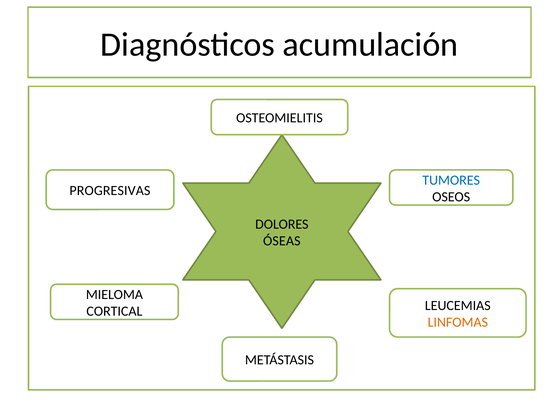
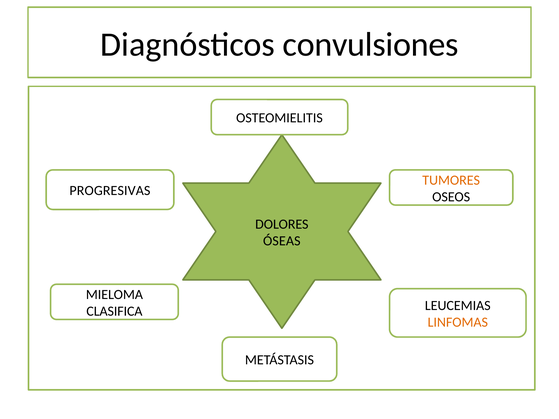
acumulación: acumulación -> convulsiones
TUMORES colour: blue -> orange
CORTICAL: CORTICAL -> CLASIFICA
